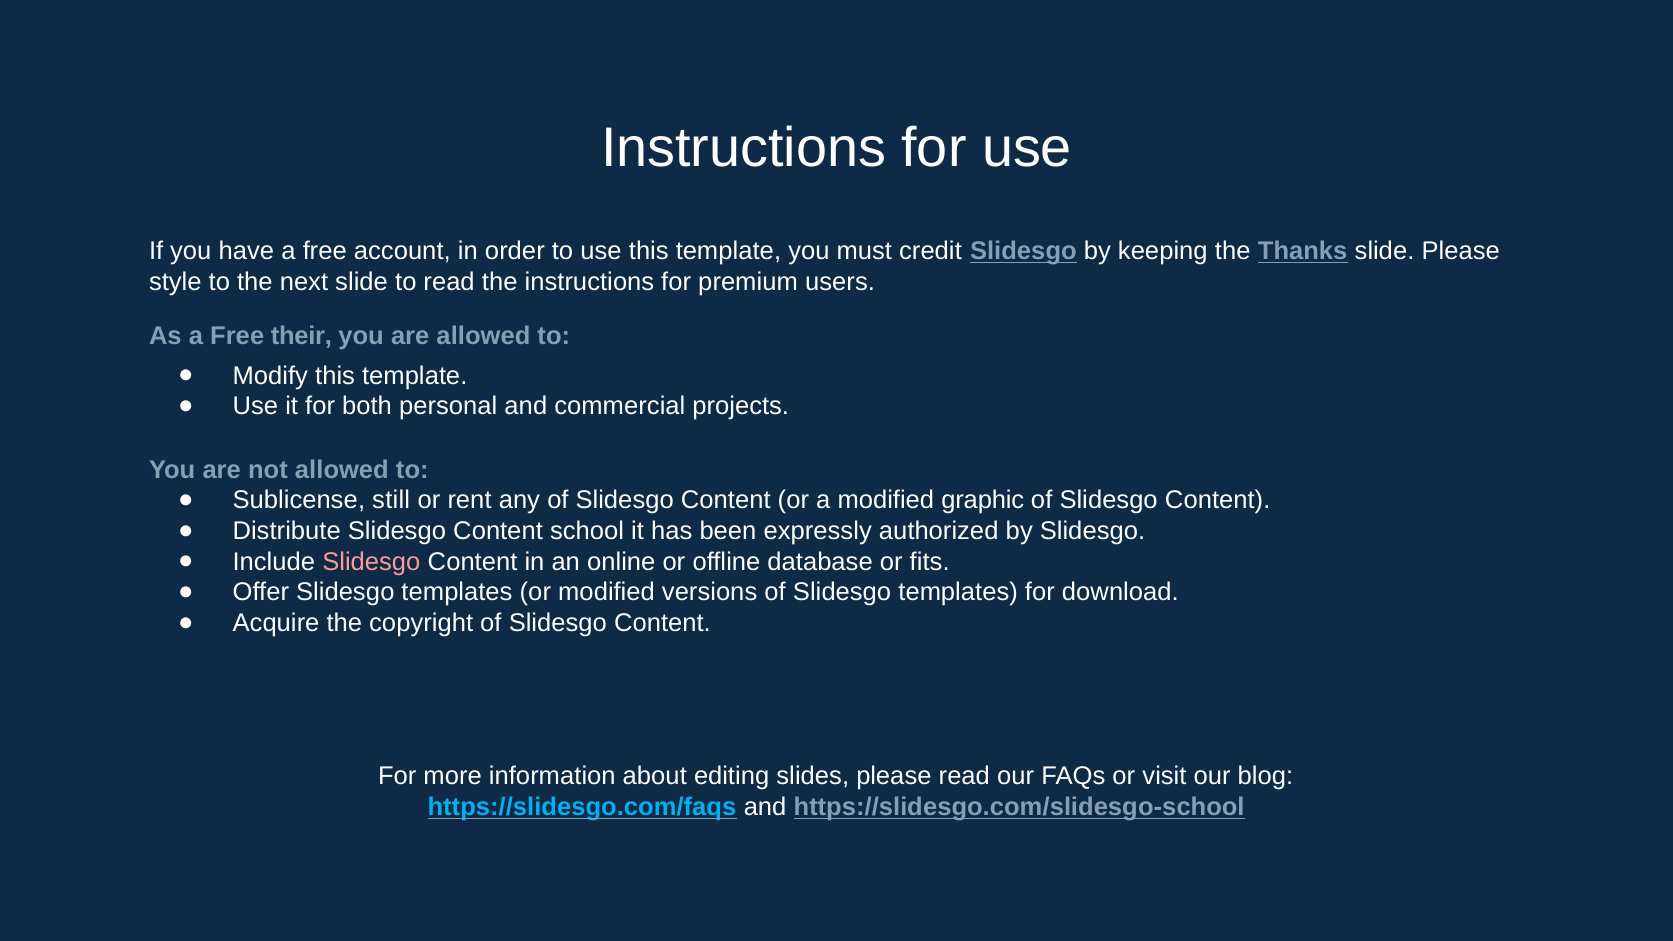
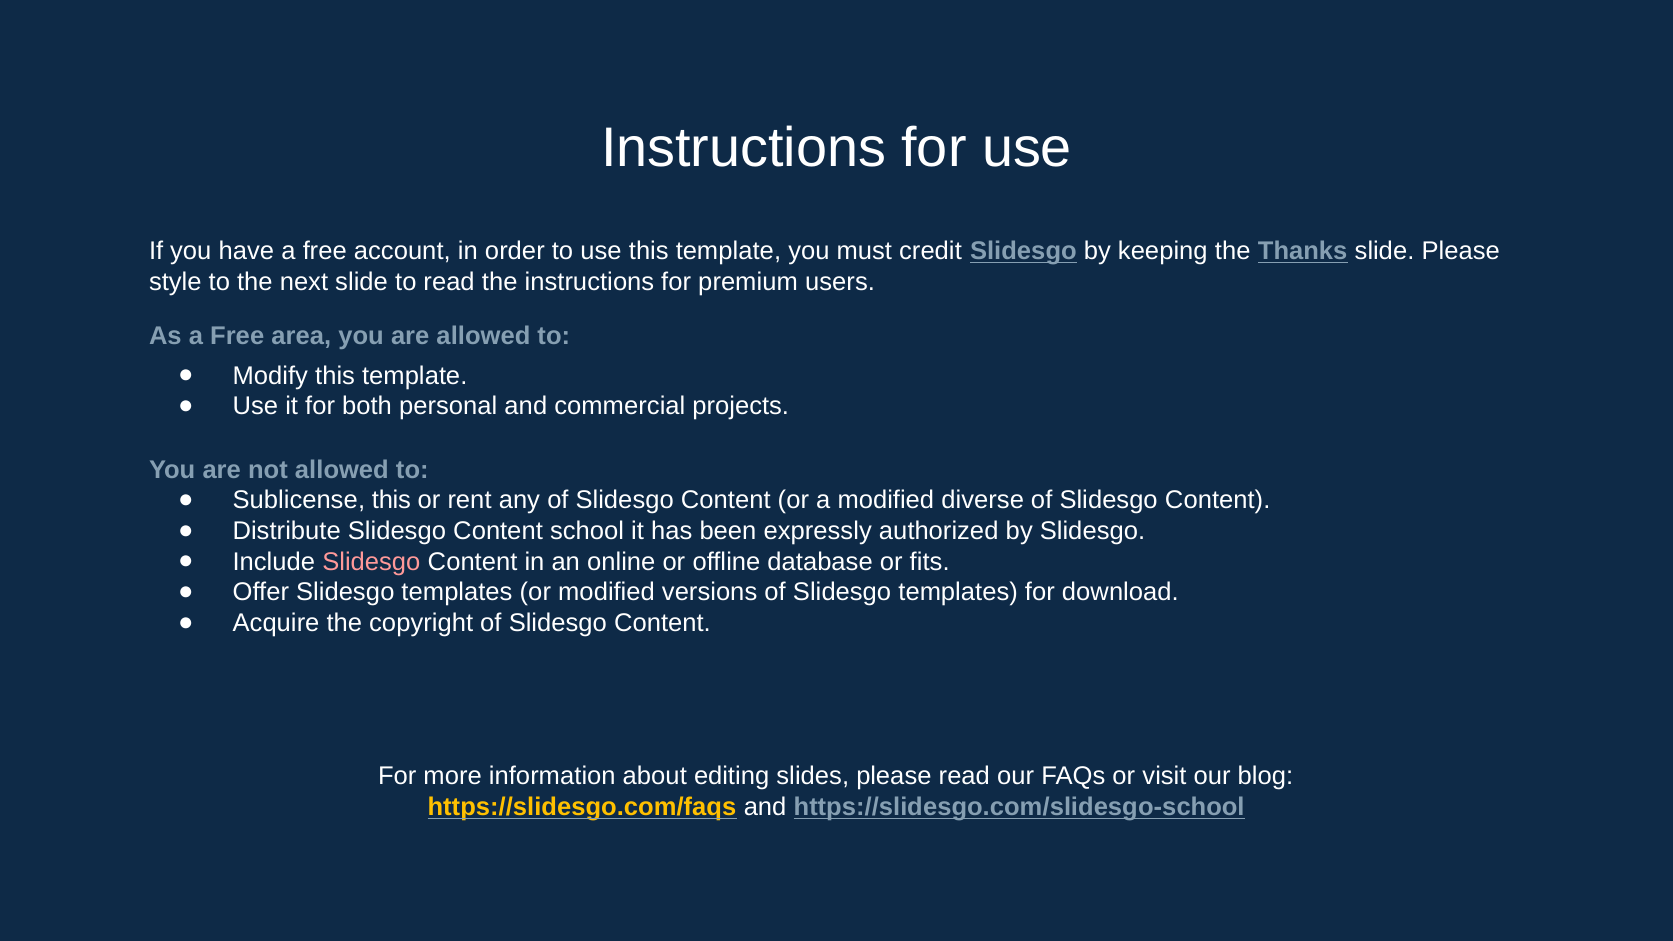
their: their -> area
Sublicense still: still -> this
graphic: graphic -> diverse
https://slidesgo.com/faqs colour: light blue -> yellow
